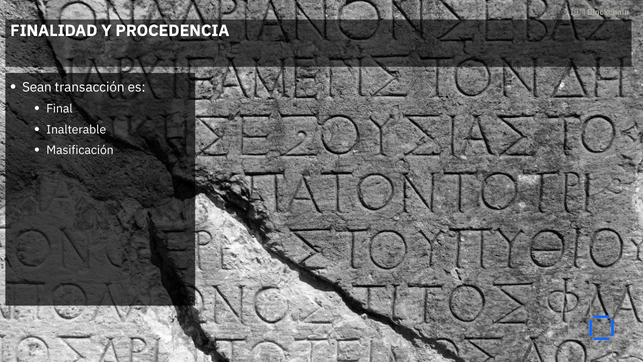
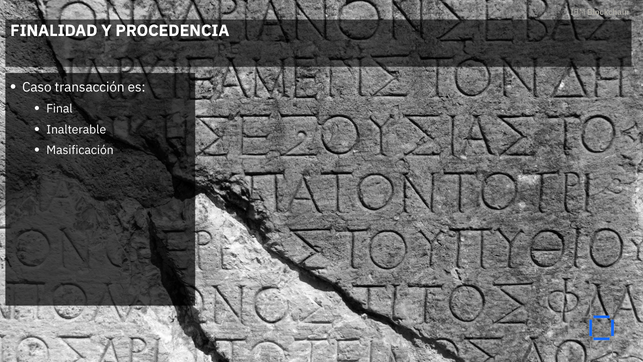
Sean: Sean -> Caso
